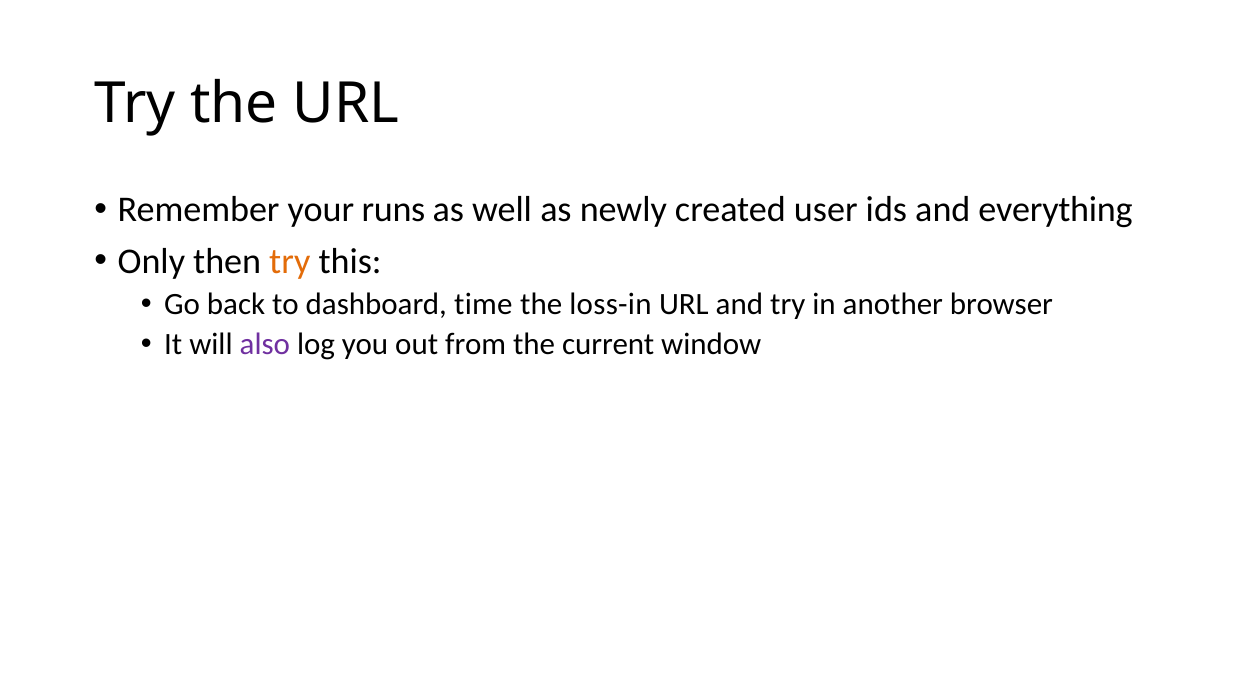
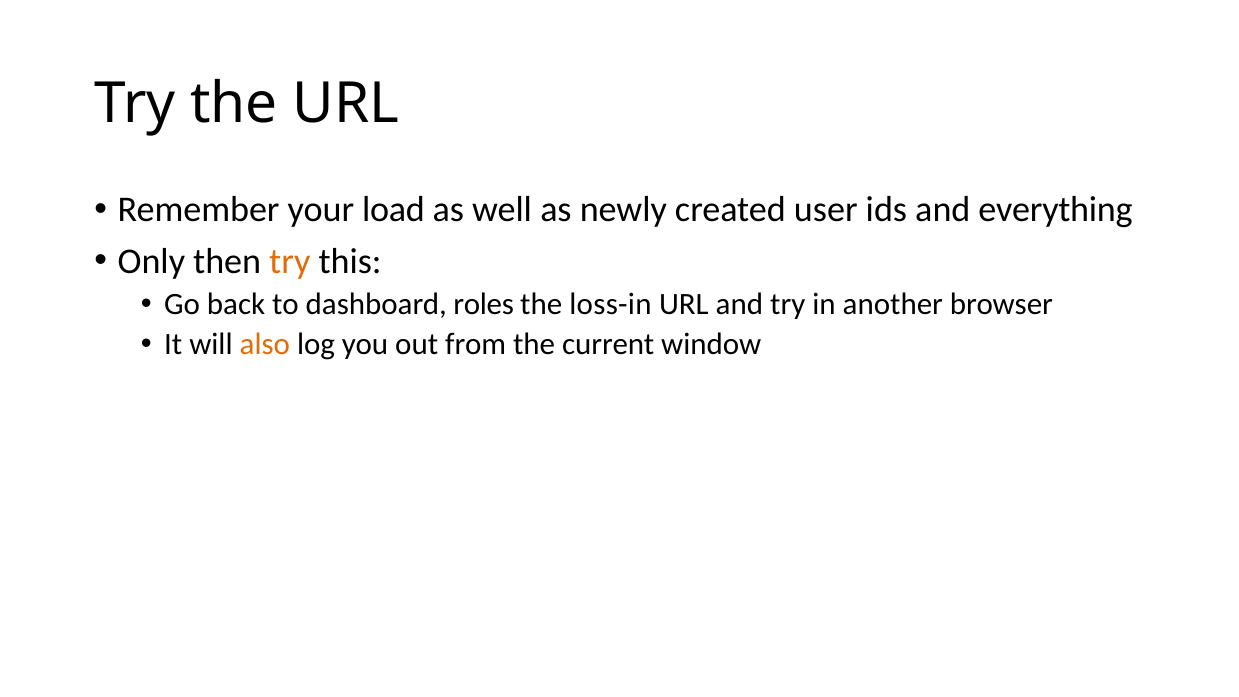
runs: runs -> load
time: time -> roles
also colour: purple -> orange
